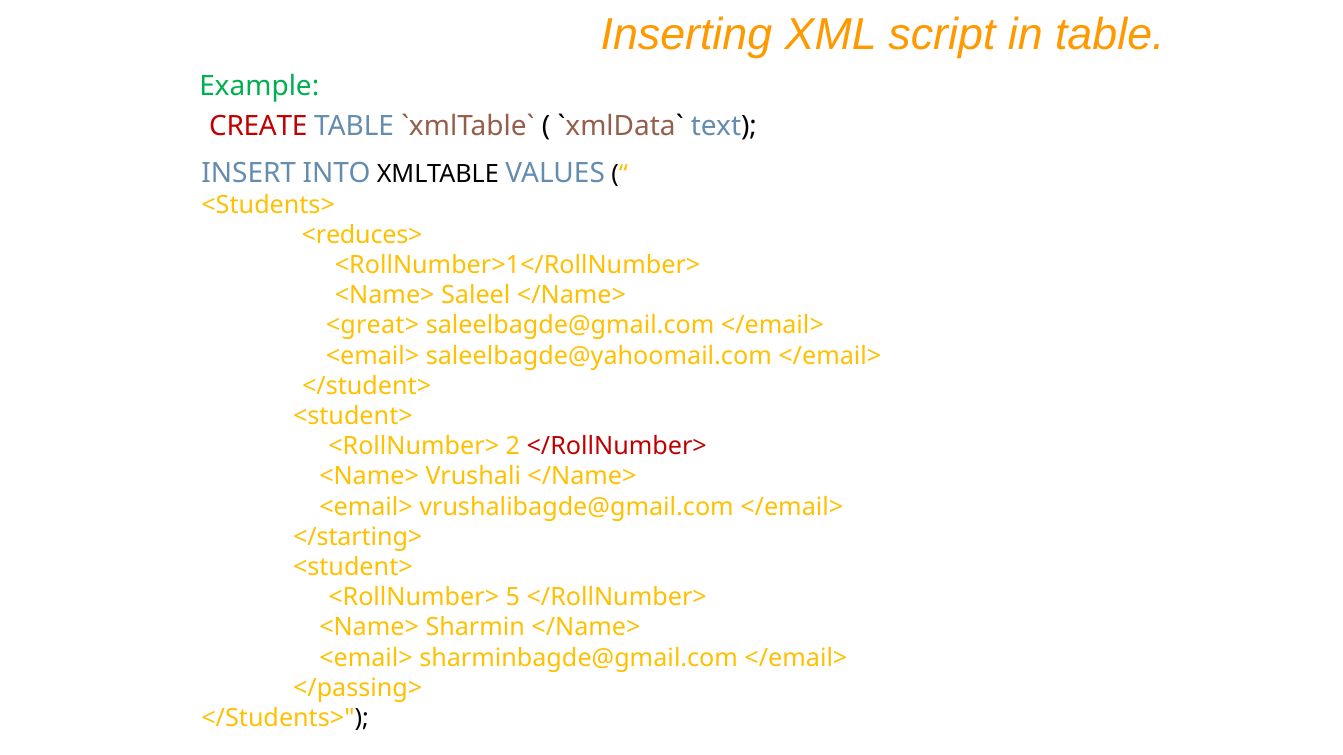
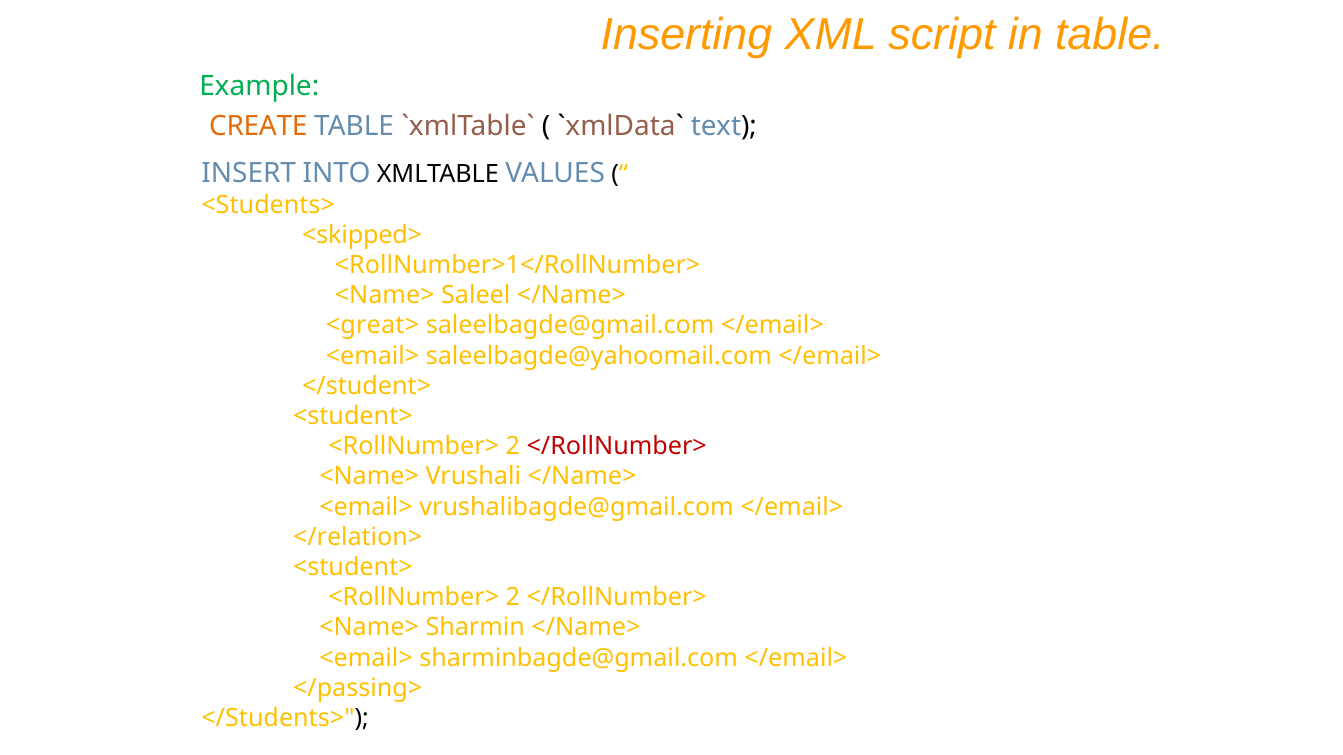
CREATE colour: red -> orange
<reduces>: <reduces> -> <skipped>
</starting>: </starting> -> </relation>
5 at (513, 598): 5 -> 2
